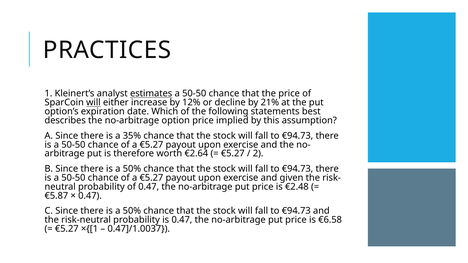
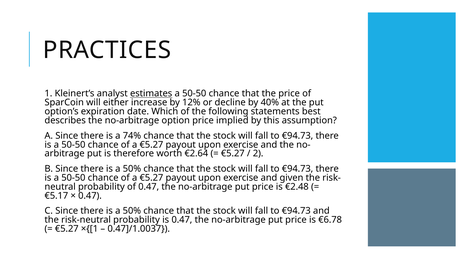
will at (93, 103) underline: present -> none
21%: 21% -> 40%
35%: 35% -> 74%
€5.87: €5.87 -> €5.17
€6.58: €6.58 -> €6.78
